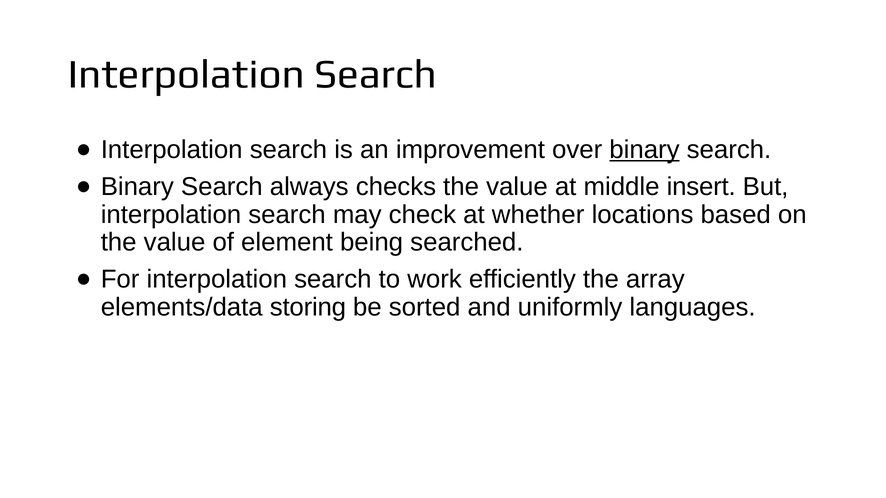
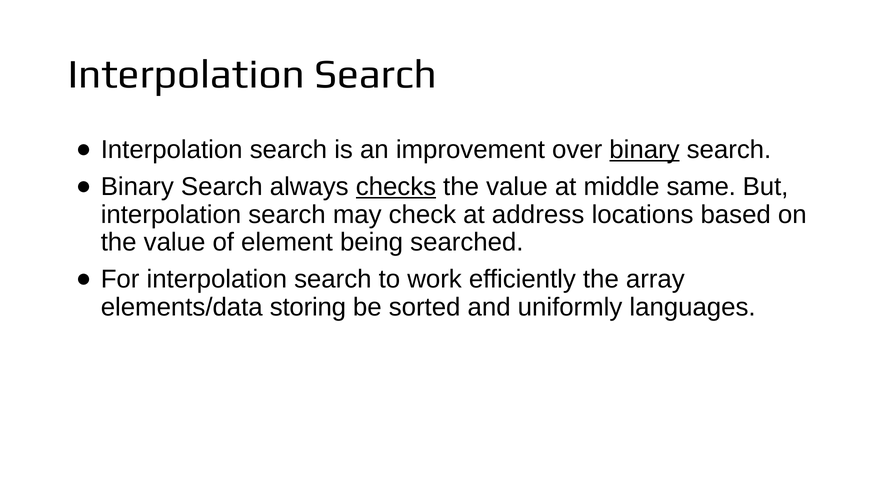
checks underline: none -> present
insert: insert -> same
whether: whether -> address
